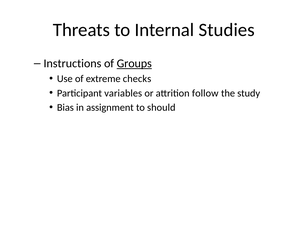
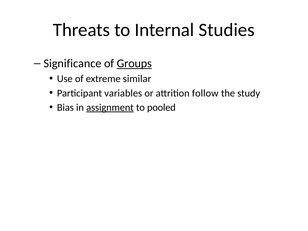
Instructions: Instructions -> Significance
checks: checks -> similar
assignment underline: none -> present
should: should -> pooled
